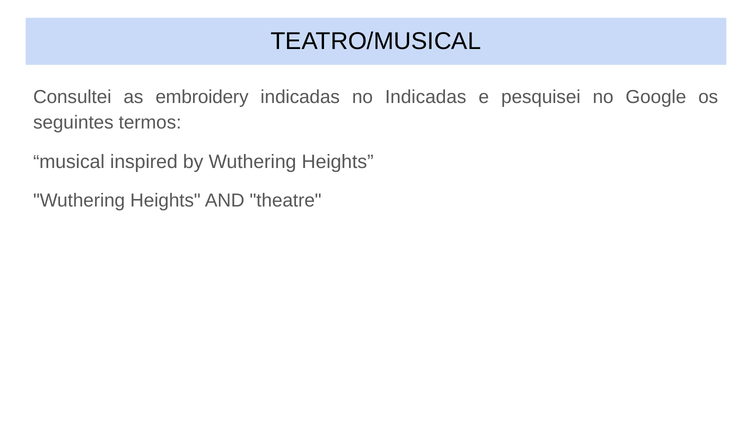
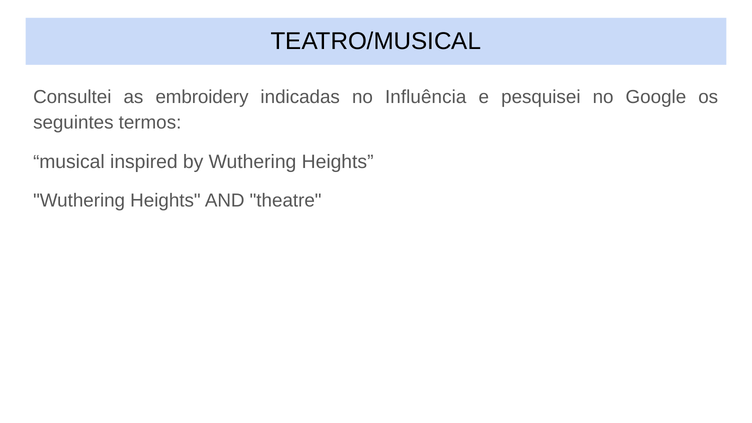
no Indicadas: Indicadas -> Influência
